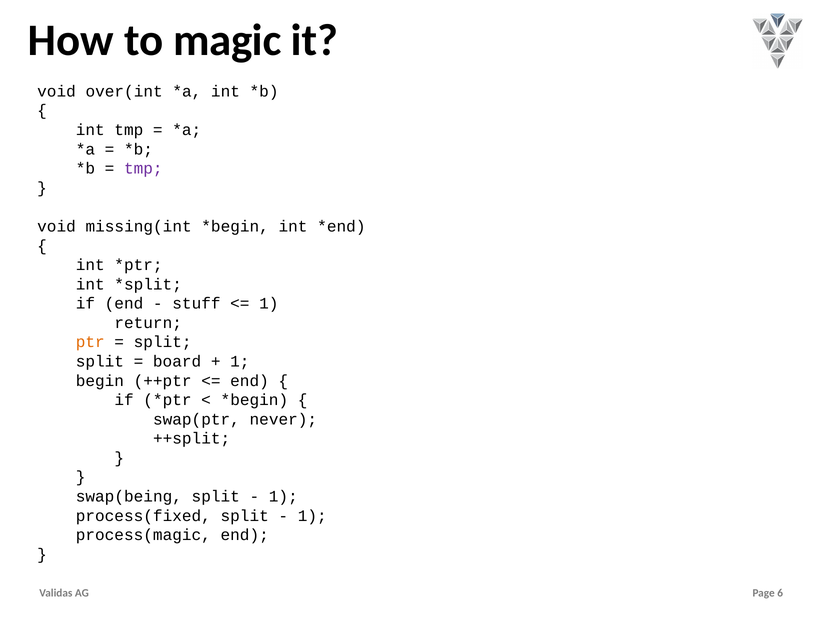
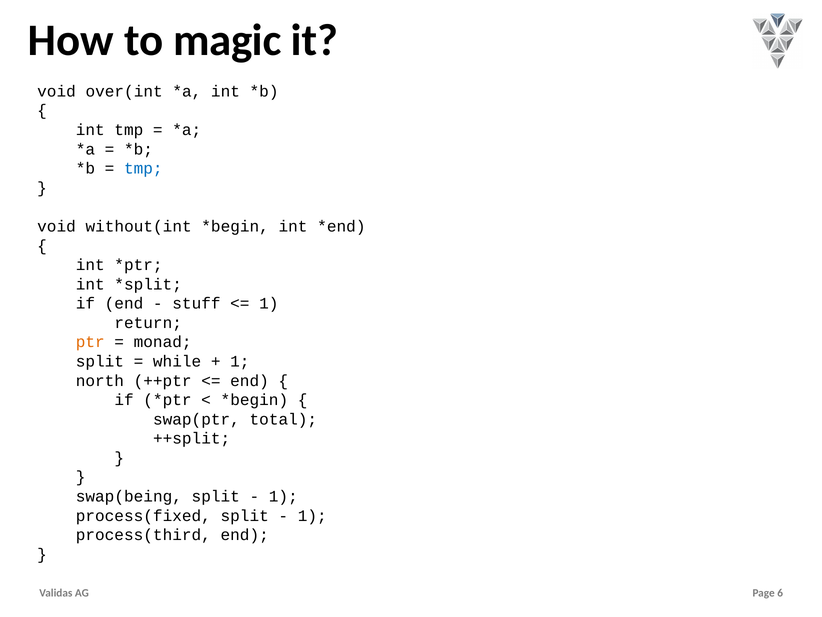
tmp at (143, 168) colour: purple -> blue
missing(int: missing(int -> without(int
split at (163, 342): split -> monad
board: board -> while
begin: begin -> north
never: never -> total
process(magic: process(magic -> process(third
